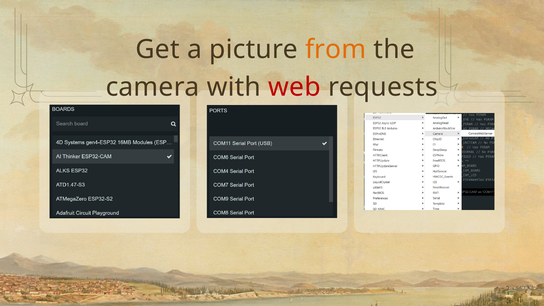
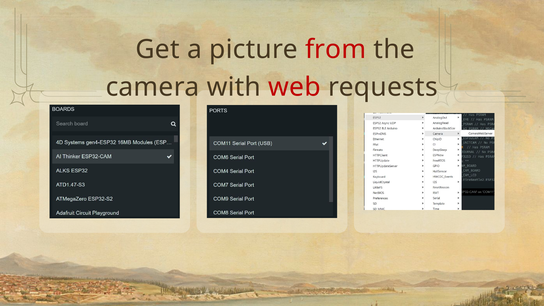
from colour: orange -> red
